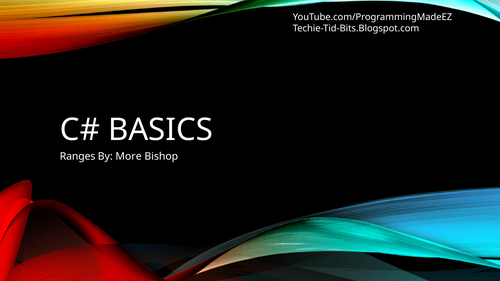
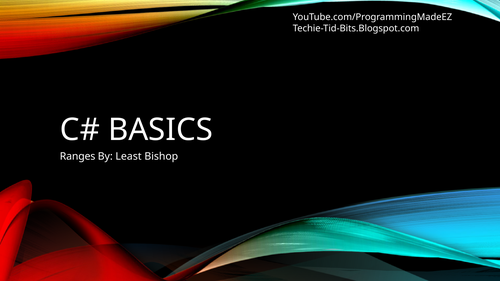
More: More -> Least
